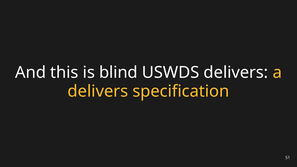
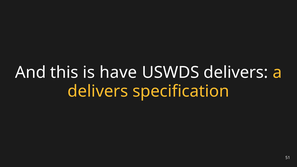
blind: blind -> have
